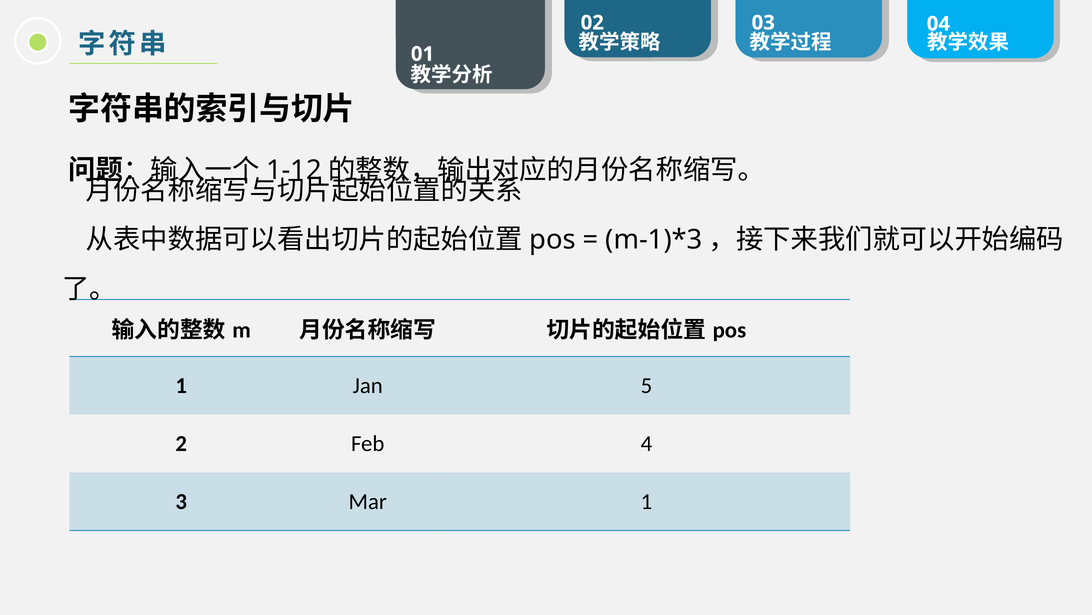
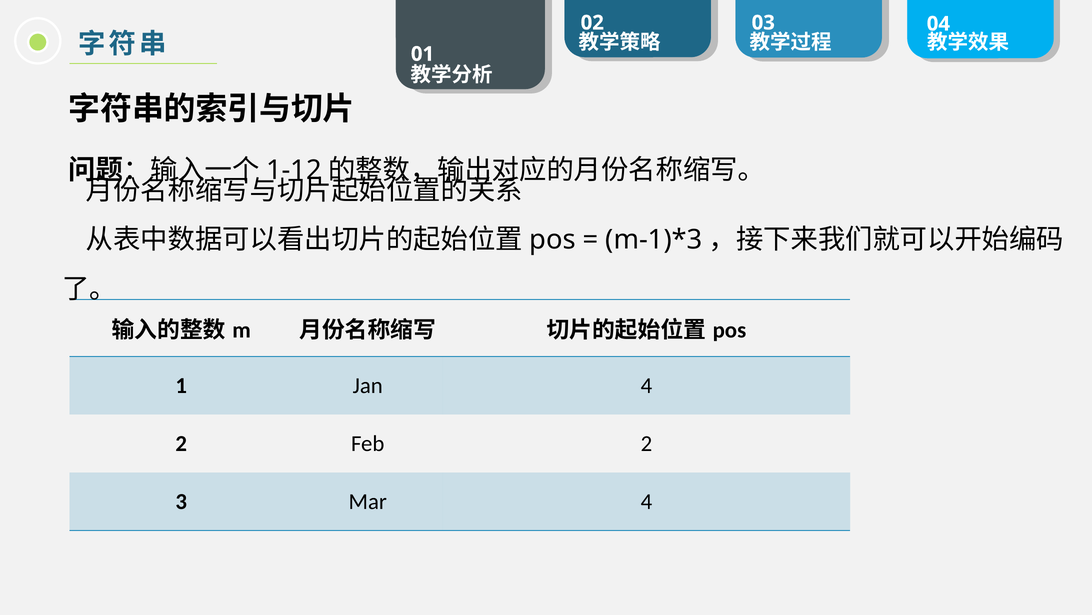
Jan 5: 5 -> 4
Feb 4: 4 -> 2
Mar 1: 1 -> 4
